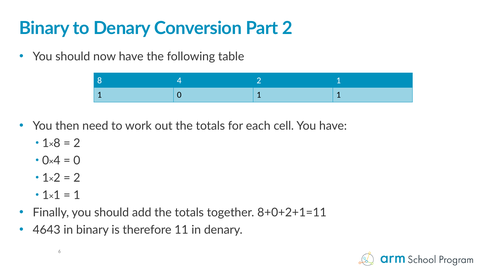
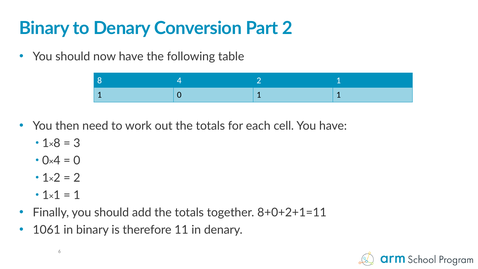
2 at (77, 143): 2 -> 3
4643: 4643 -> 1061
